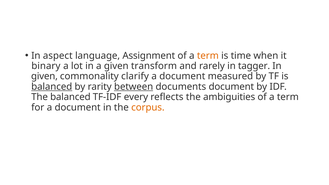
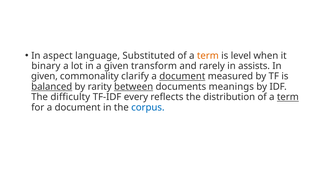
Assignment: Assignment -> Substituted
time: time -> level
tagger: tagger -> assists
document at (182, 76) underline: none -> present
documents document: document -> meanings
The balanced: balanced -> difficulty
ambiguities: ambiguities -> distribution
term at (288, 97) underline: none -> present
corpus colour: orange -> blue
